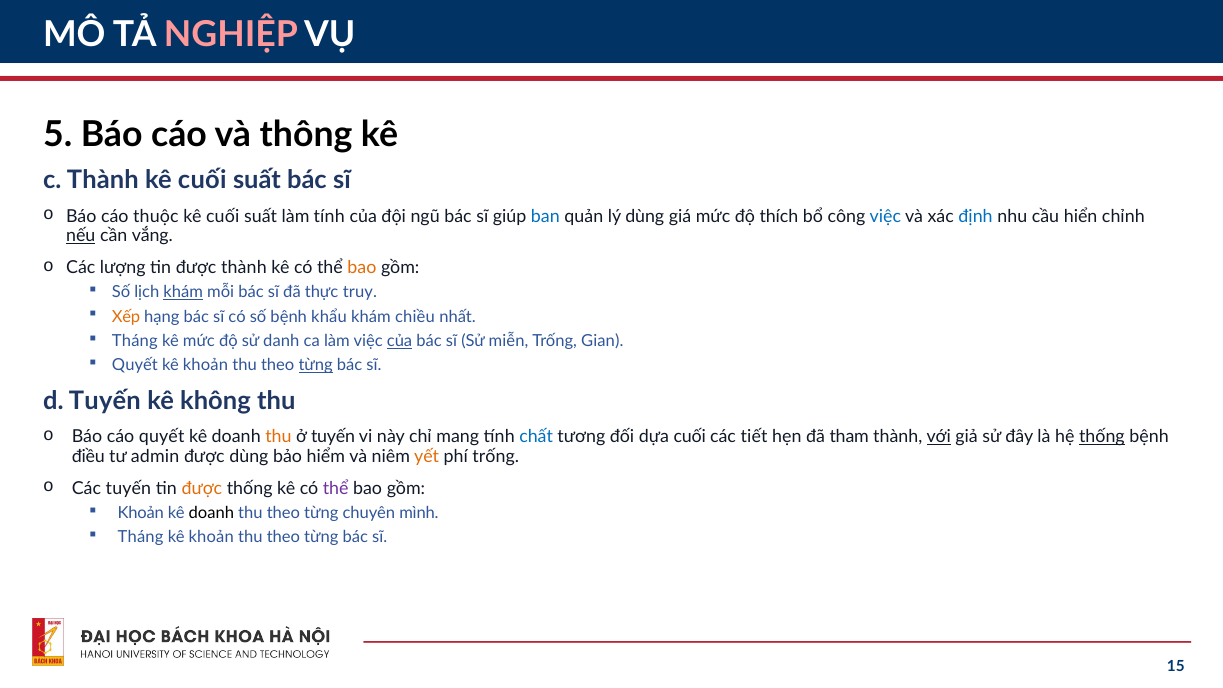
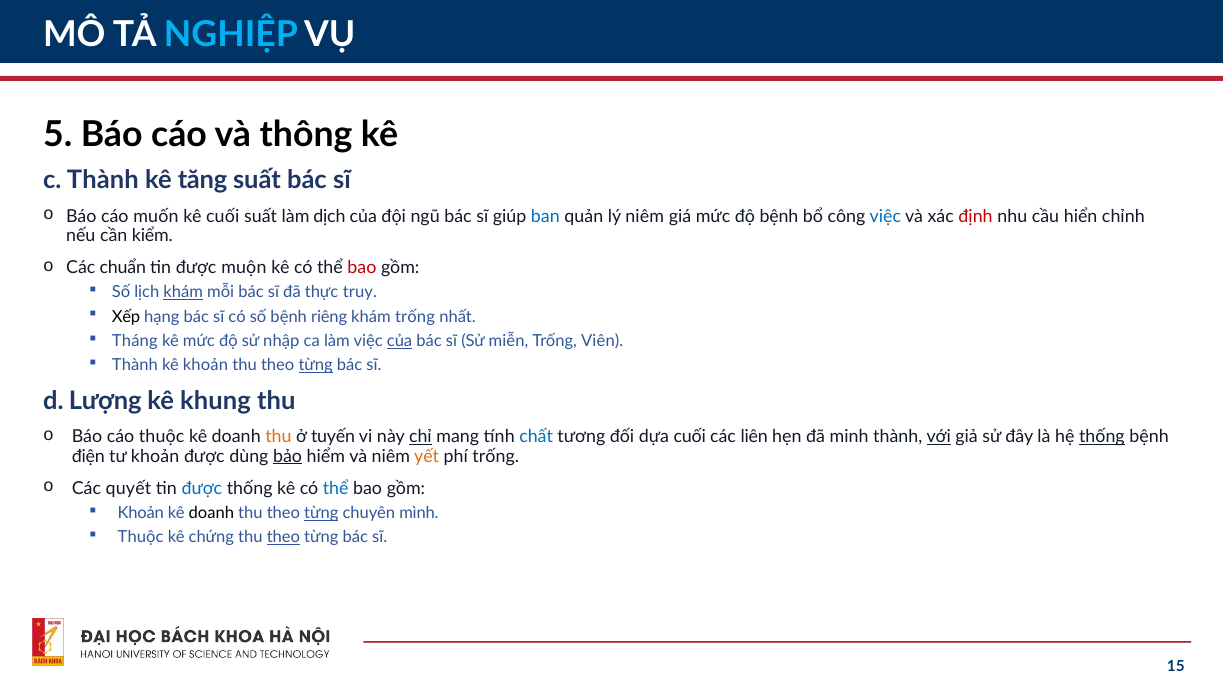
NGHIỆP colour: pink -> light blue
cuối at (202, 180): cuối -> tăng
thuộc: thuộc -> muốn
làm tính: tính -> dịch
lý dùng: dùng -> niêm
độ thích: thích -> bệnh
định colour: blue -> red
nếu underline: present -> none
vắng: vắng -> kiểm
lượng: lượng -> chuẩn
được thành: thành -> muộn
bao at (362, 267) colour: orange -> red
Xếp colour: orange -> black
khẩu: khẩu -> riêng
khám chiều: chiều -> trống
danh: danh -> nhập
Gian: Gian -> Viên
Quyết at (135, 365): Quyết -> Thành
d Tuyến: Tuyến -> Lượng
không: không -> khung
cáo quyết: quyết -> thuộc
chỉ underline: none -> present
tiết: tiết -> liên
tham: tham -> minh
điều: điều -> điện
tư admin: admin -> khoản
bảo underline: none -> present
Các tuyến: tuyến -> quyết
được at (202, 488) colour: orange -> blue
thể at (336, 488) colour: purple -> blue
từng at (321, 513) underline: none -> present
Tháng at (141, 537): Tháng -> Thuộc
khoản at (211, 537): khoản -> chứng
theo at (283, 537) underline: none -> present
